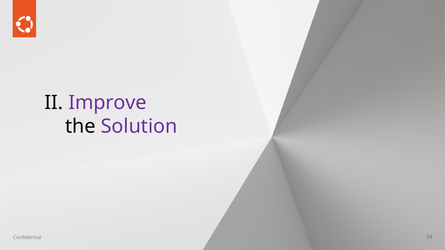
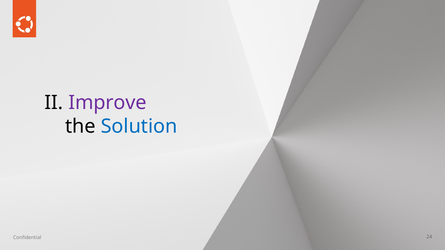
Solution colour: purple -> blue
